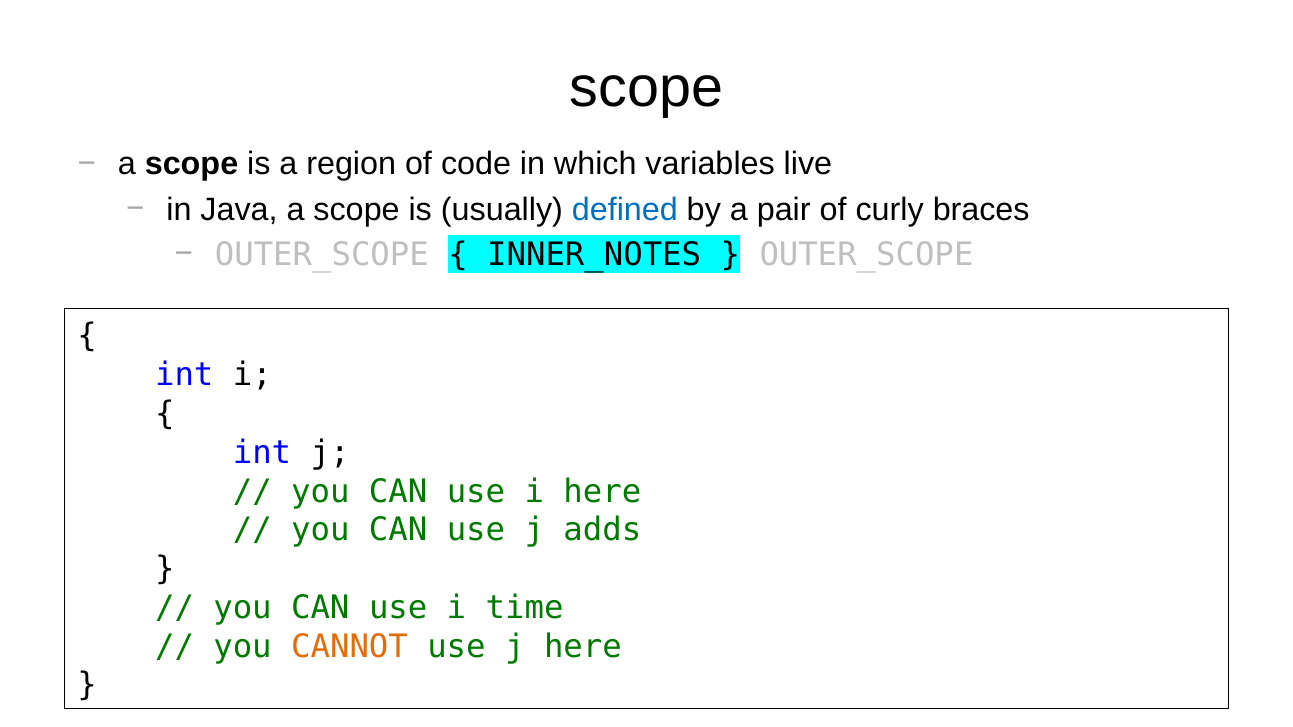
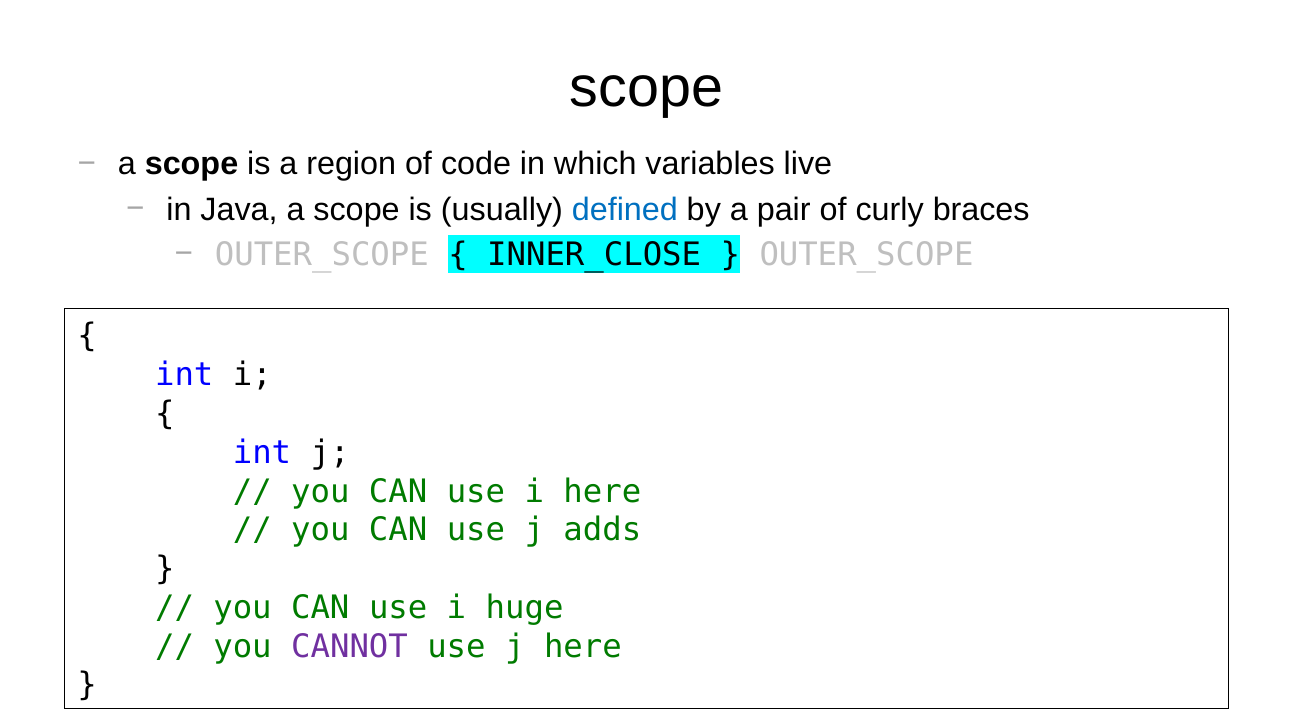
INNER_NOTES: INNER_NOTES -> INNER_CLOSE
time: time -> huge
CANNOT colour: orange -> purple
